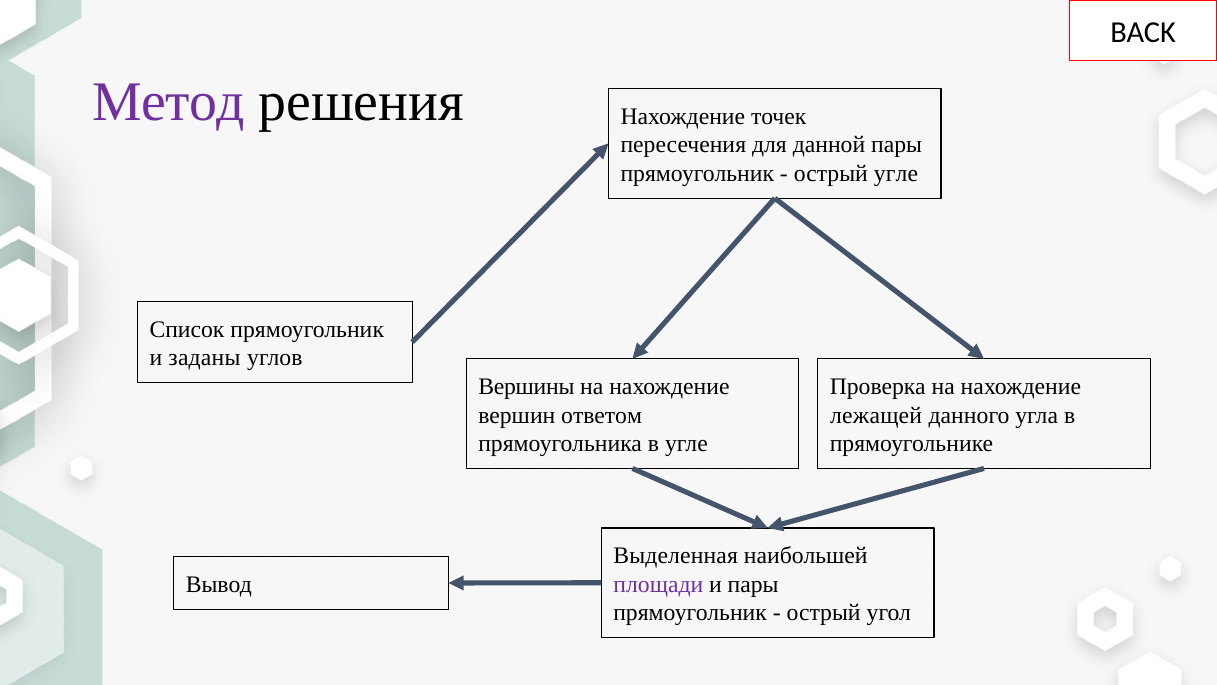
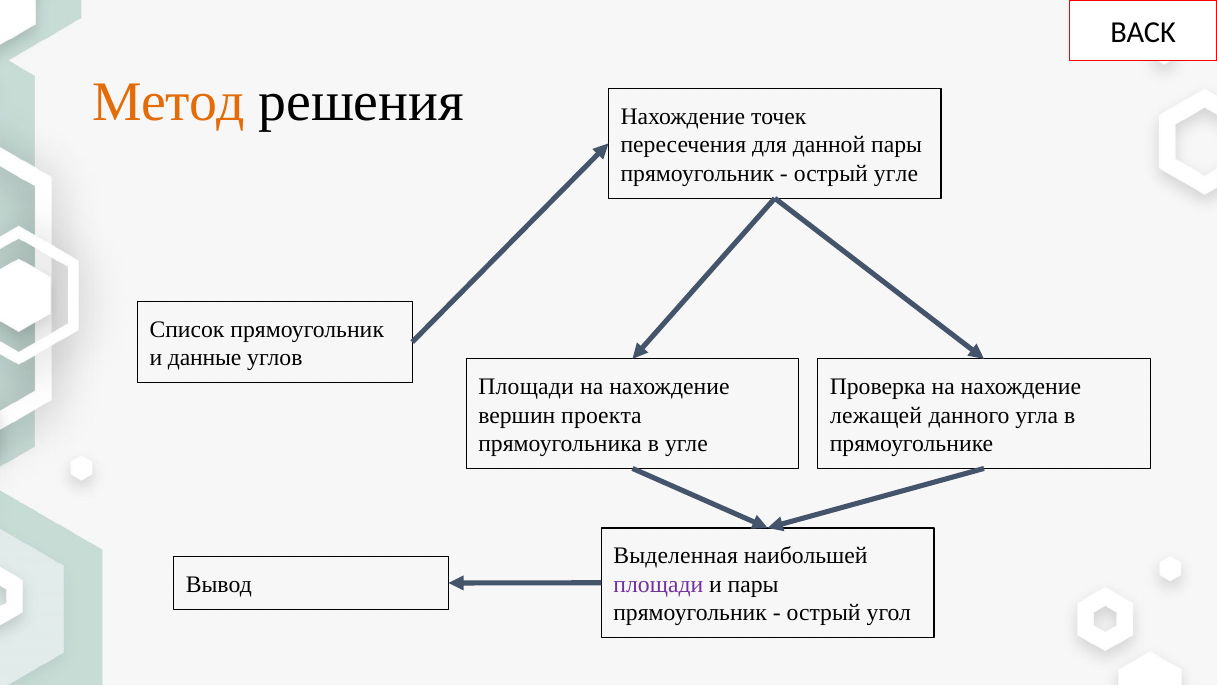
Метод colour: purple -> orange
заданы: заданы -> данные
Вершины at (526, 387): Вершины -> Площади
ответом: ответом -> проекта
